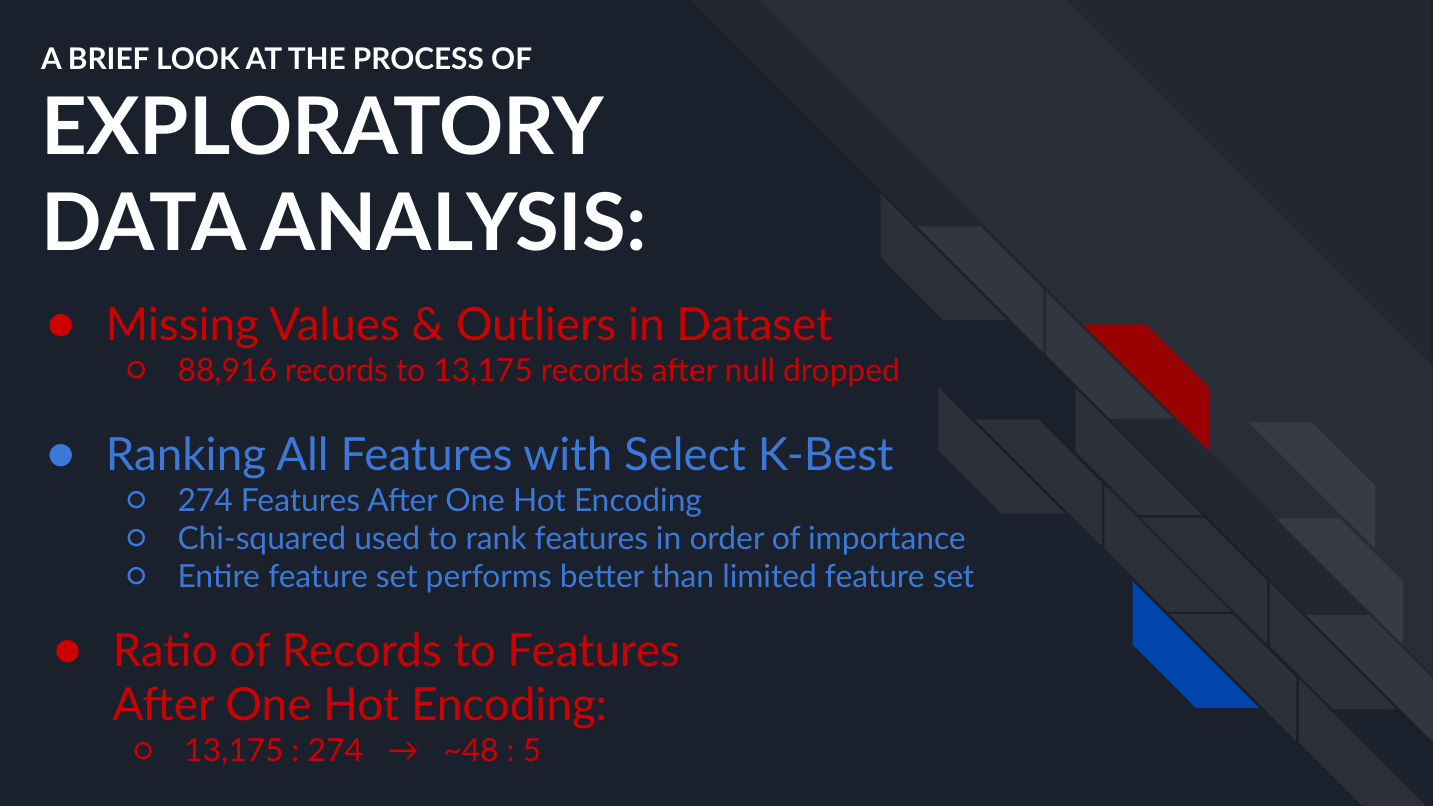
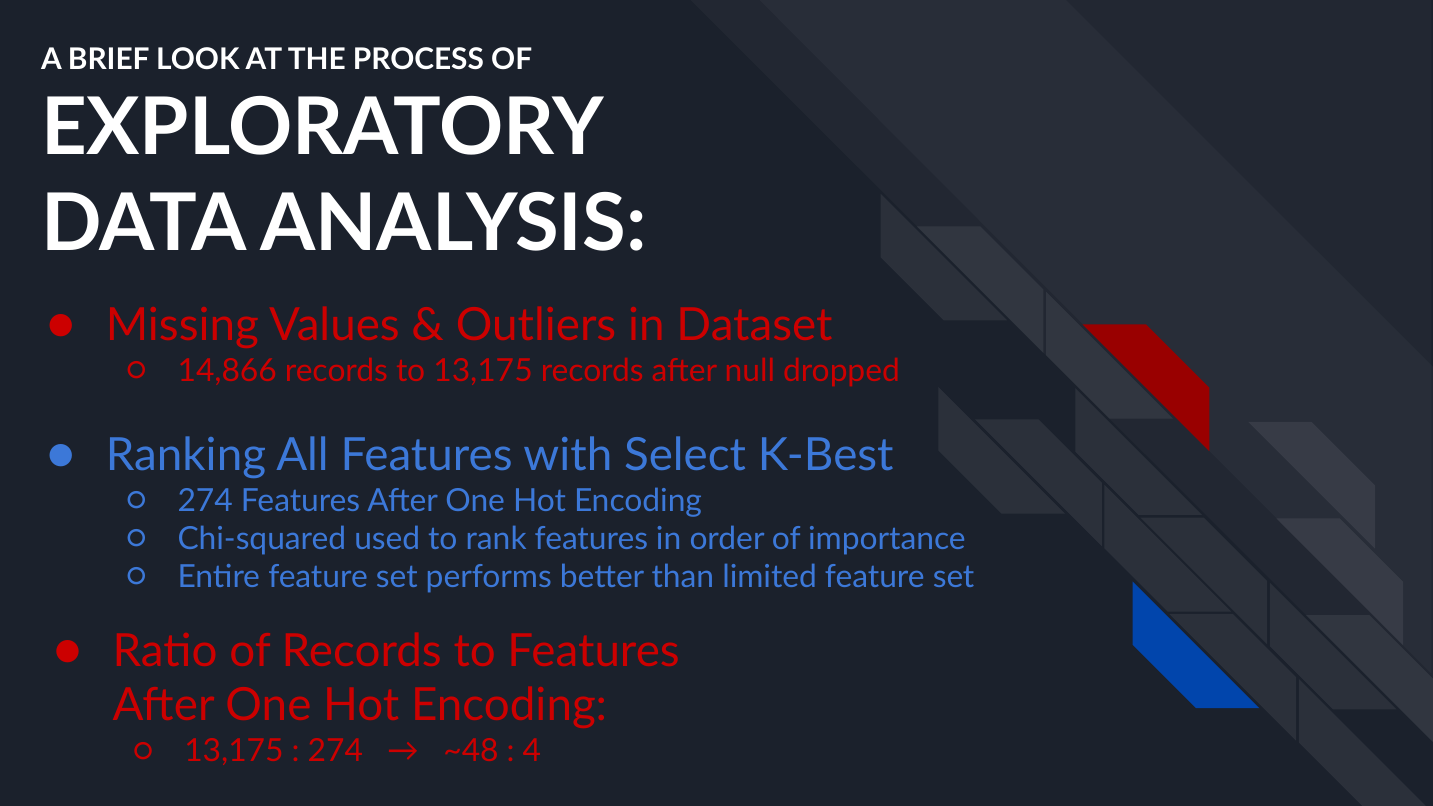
88,916: 88,916 -> 14,866
5: 5 -> 4
